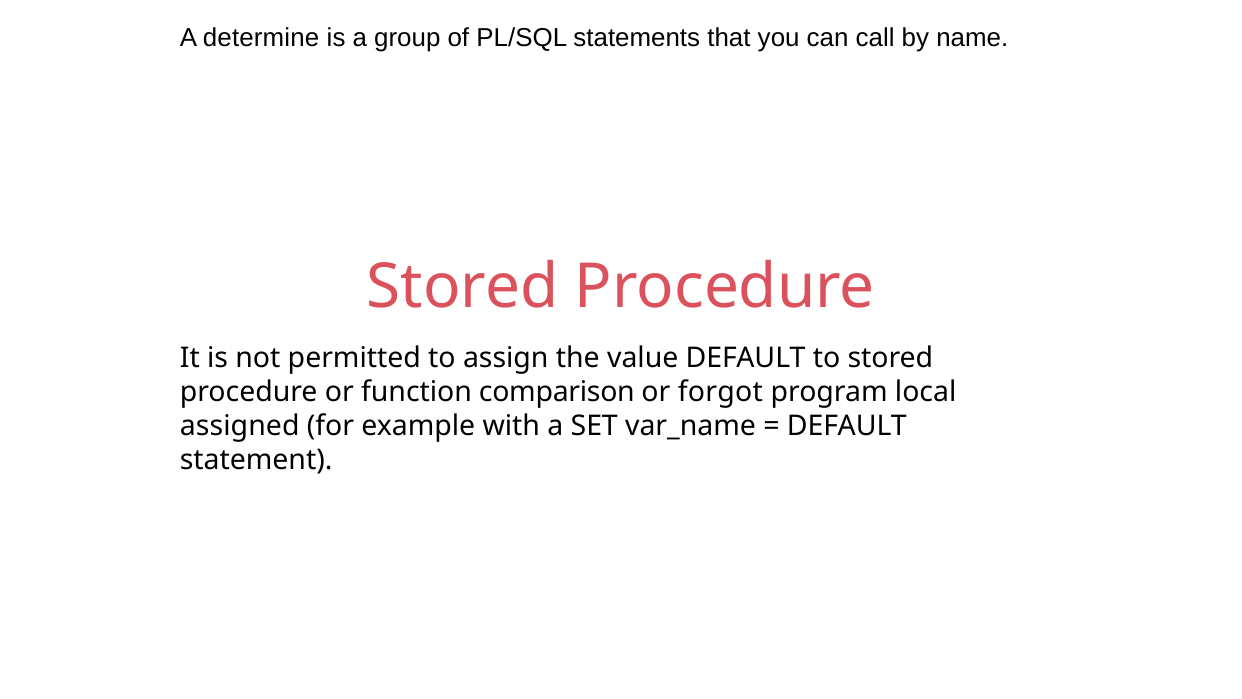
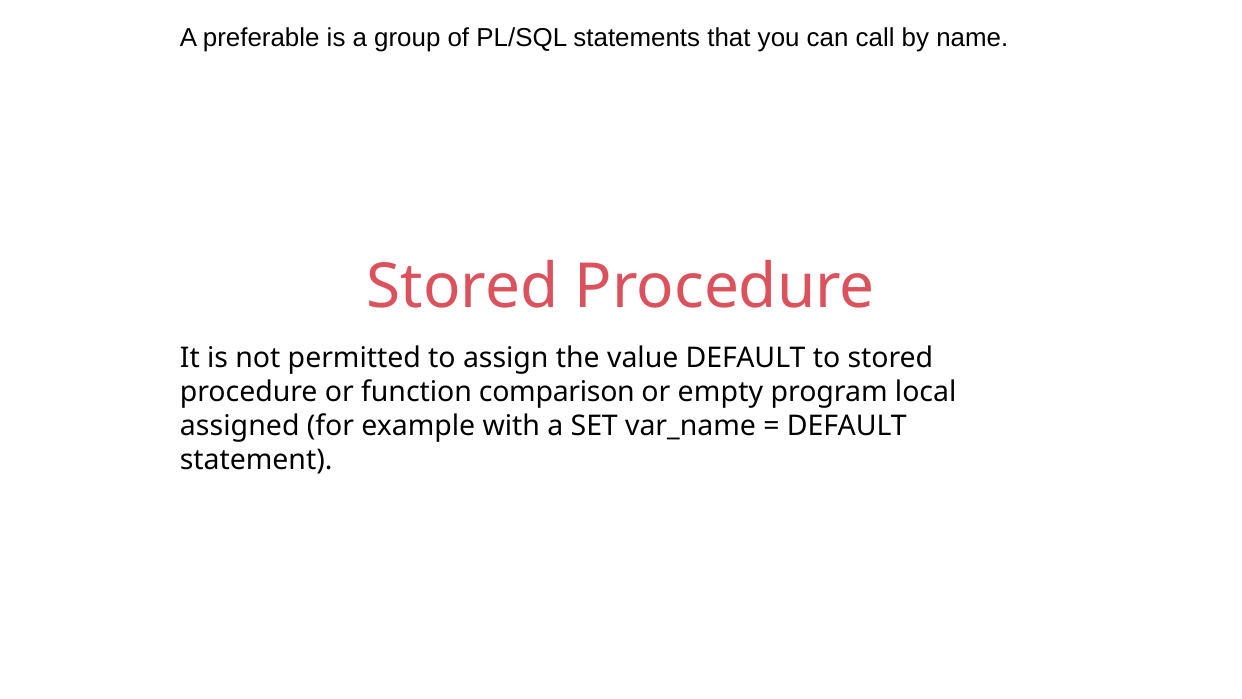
determine: determine -> preferable
forgot: forgot -> empty
